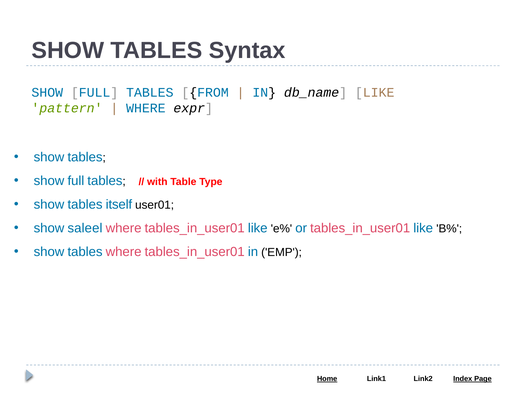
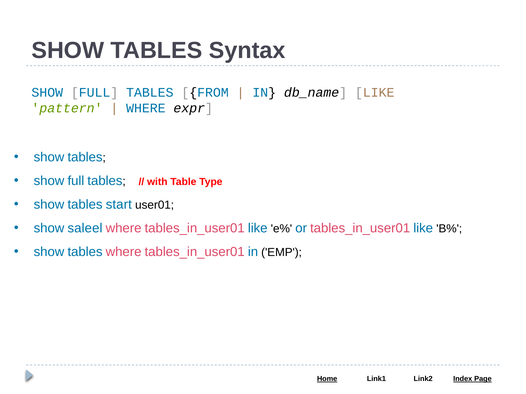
itself: itself -> start
